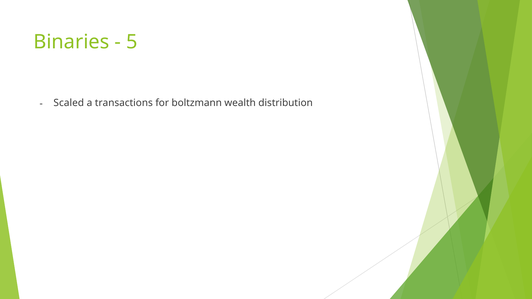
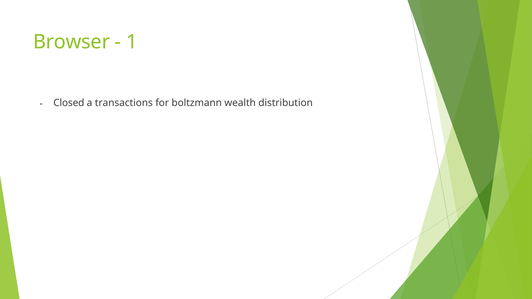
Binaries: Binaries -> Browser
5: 5 -> 1
Scaled: Scaled -> Closed
